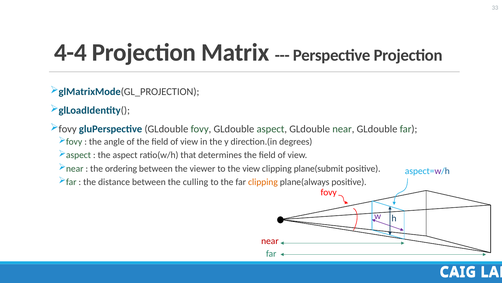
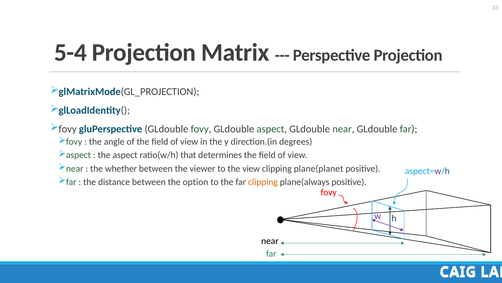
4-4: 4-4 -> 5-4
ordering: ordering -> whether
plane(submit: plane(submit -> plane(planet
culling: culling -> option
near at (270, 241) colour: red -> black
